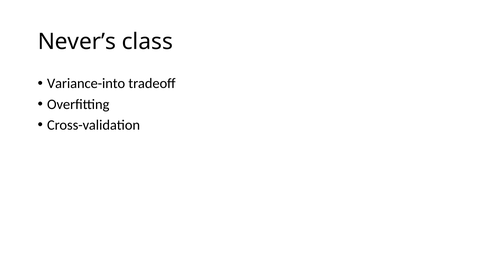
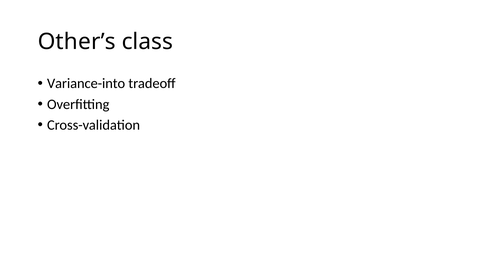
Never’s: Never’s -> Other’s
